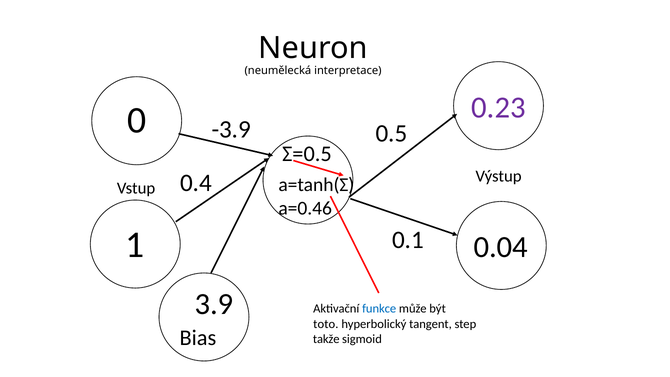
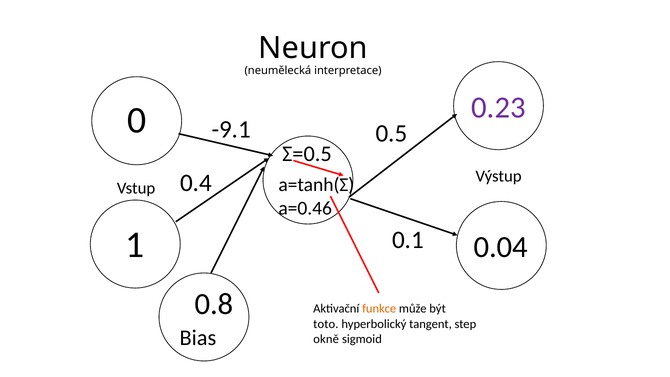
-3.9: -3.9 -> -9.1
3.9: 3.9 -> 0.8
funkce colour: blue -> orange
takže: takže -> okně
